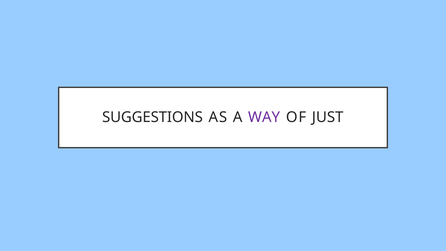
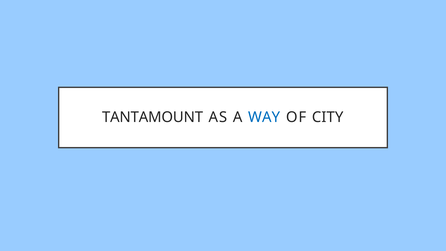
SUGGESTIONS: SUGGESTIONS -> TANTAMOUNT
WAY colour: purple -> blue
JUST: JUST -> CITY
